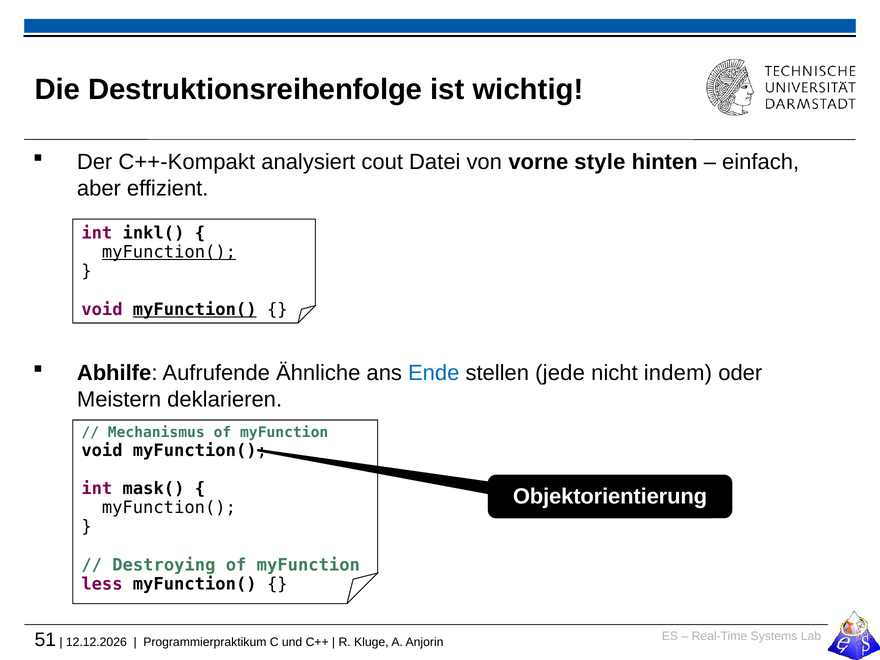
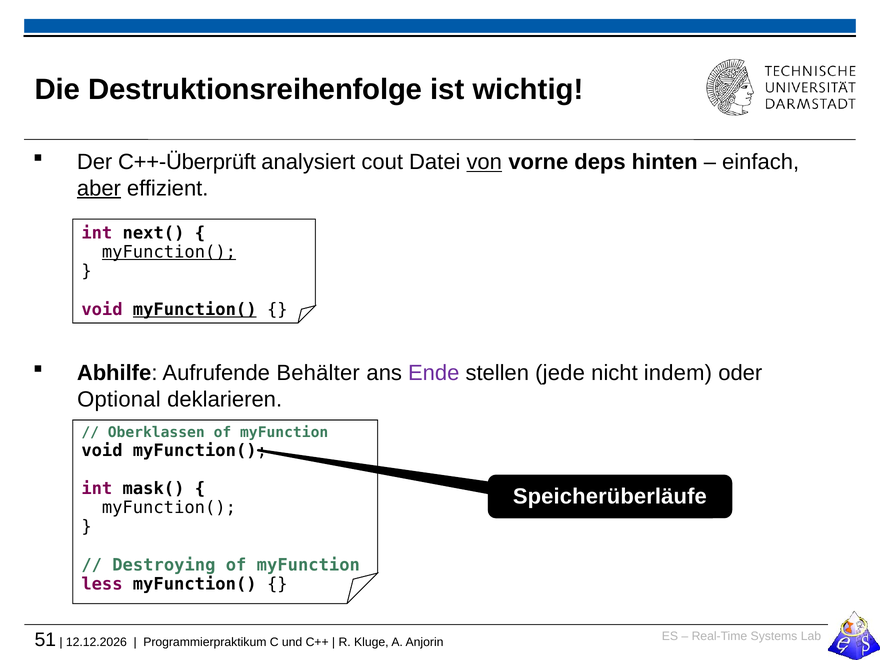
C++-Kompakt: C++-Kompakt -> C++-Überprüft
von underline: none -> present
style: style -> deps
aber underline: none -> present
inkl(: inkl( -> next(
Ähnliche: Ähnliche -> Behälter
Ende colour: blue -> purple
Meistern: Meistern -> Optional
Mechanismus: Mechanismus -> Oberklassen
Objektorientierung: Objektorientierung -> Speicherüberläufe
